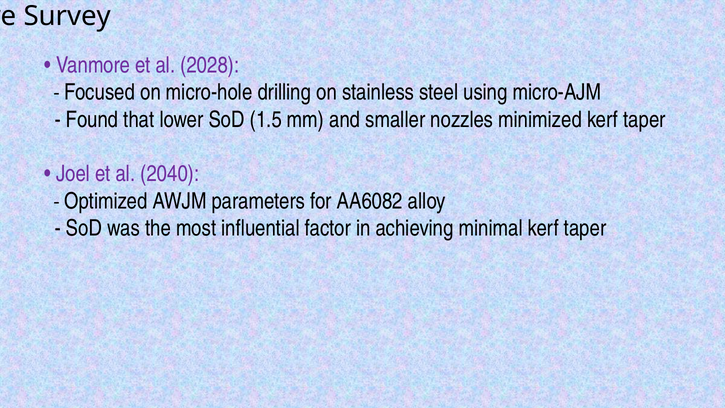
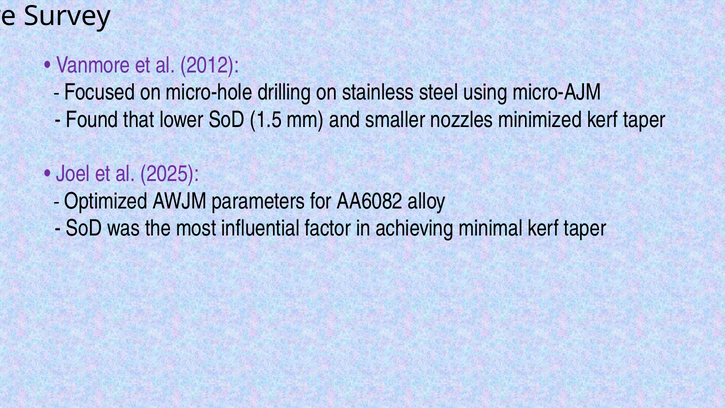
2028: 2028 -> 2012
2040: 2040 -> 2025
